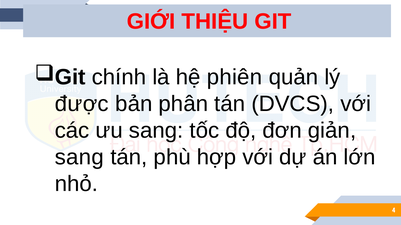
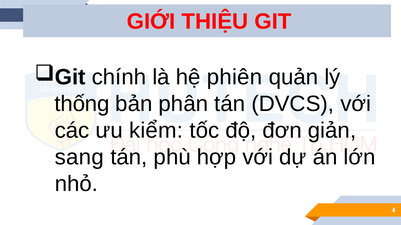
được: được -> thống
ưu sang: sang -> kiểm
